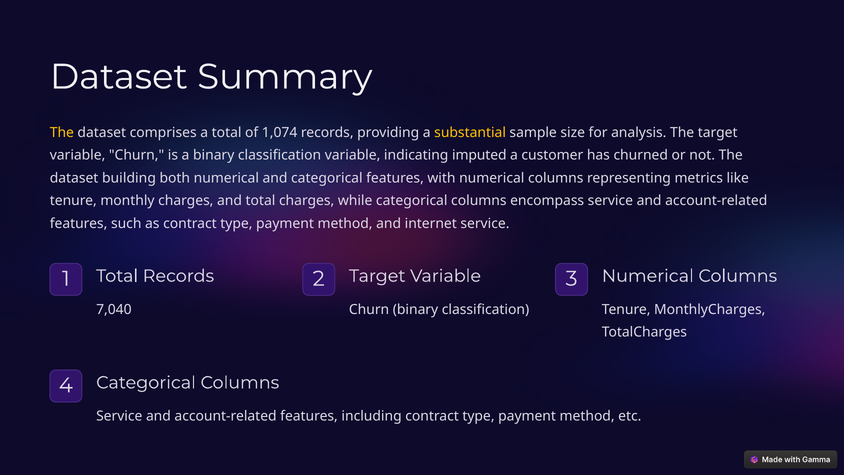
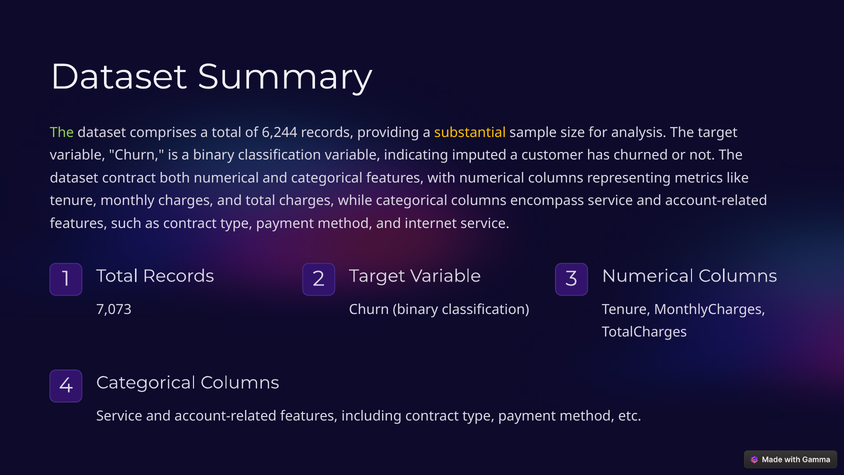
The at (62, 133) colour: yellow -> light green
1,074: 1,074 -> 6,244
dataset building: building -> contract
7,040: 7,040 -> 7,073
